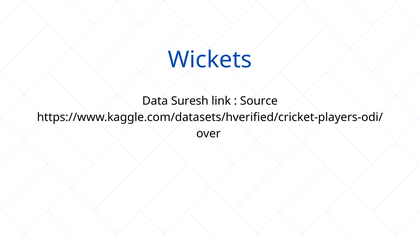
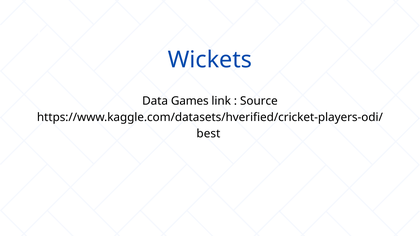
Suresh: Suresh -> Games
over: over -> best
